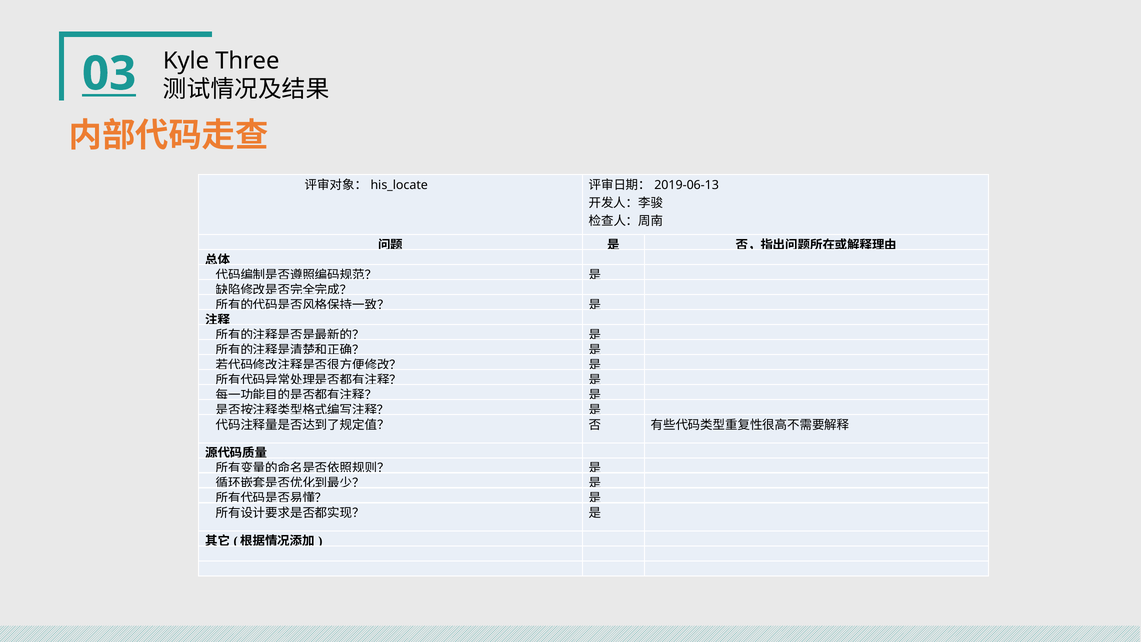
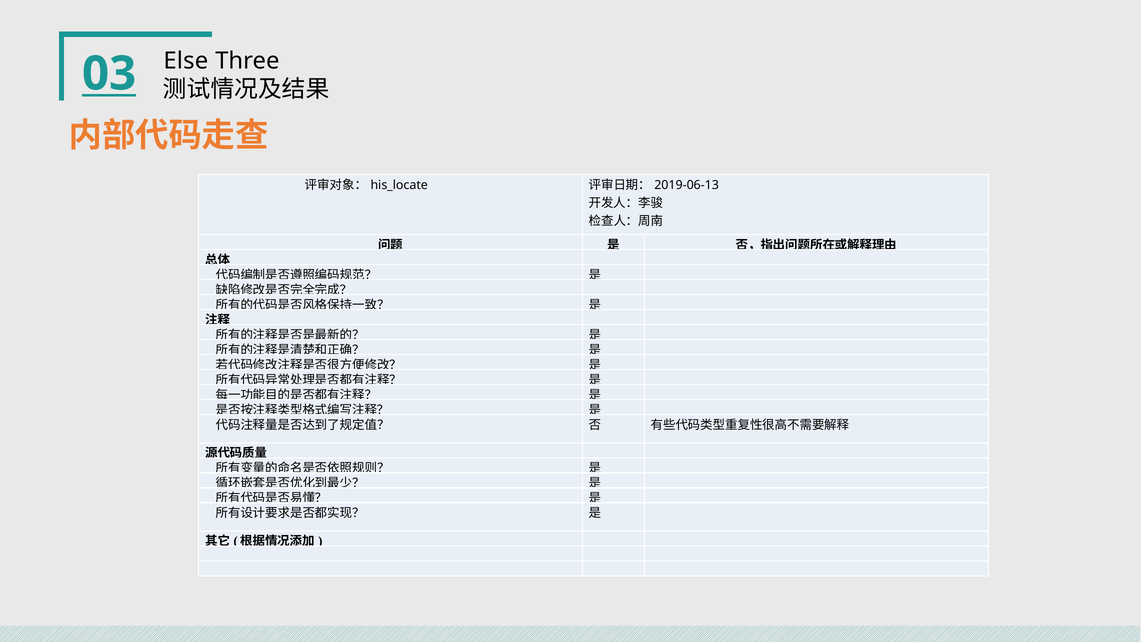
Kyle: Kyle -> Else
